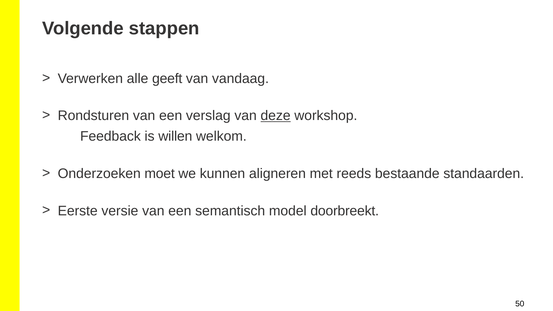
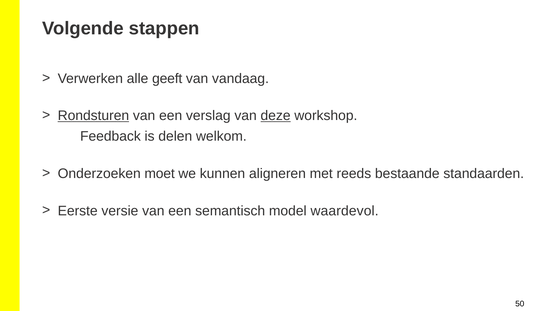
Rondsturen underline: none -> present
willen: willen -> delen
doorbreekt: doorbreekt -> waardevol
